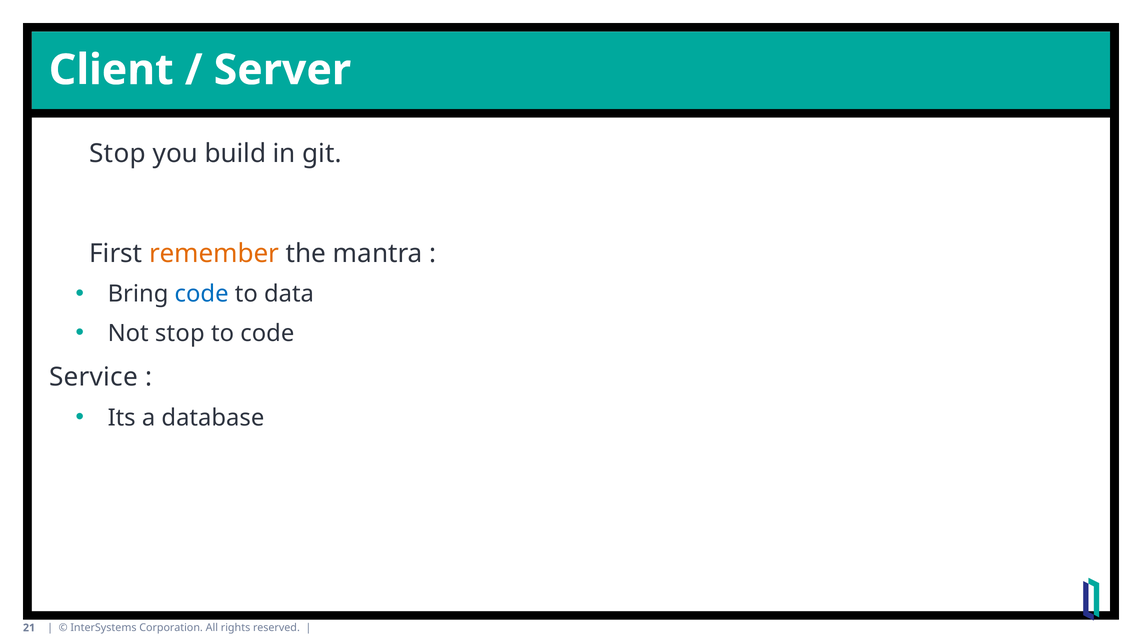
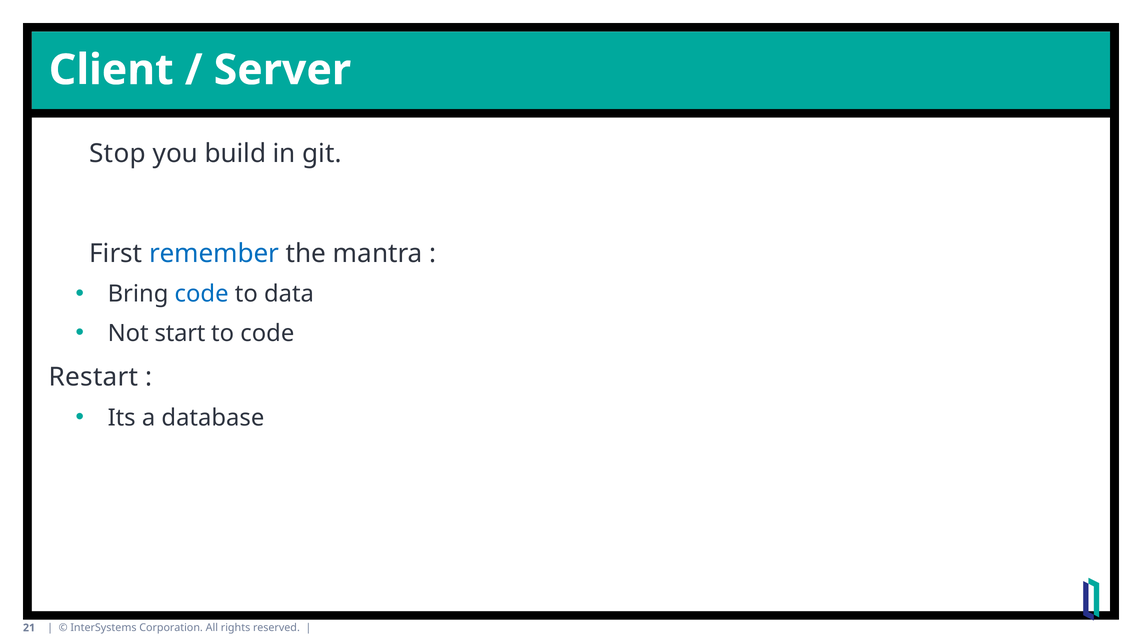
remember colour: orange -> blue
Not stop: stop -> start
Service: Service -> Restart
